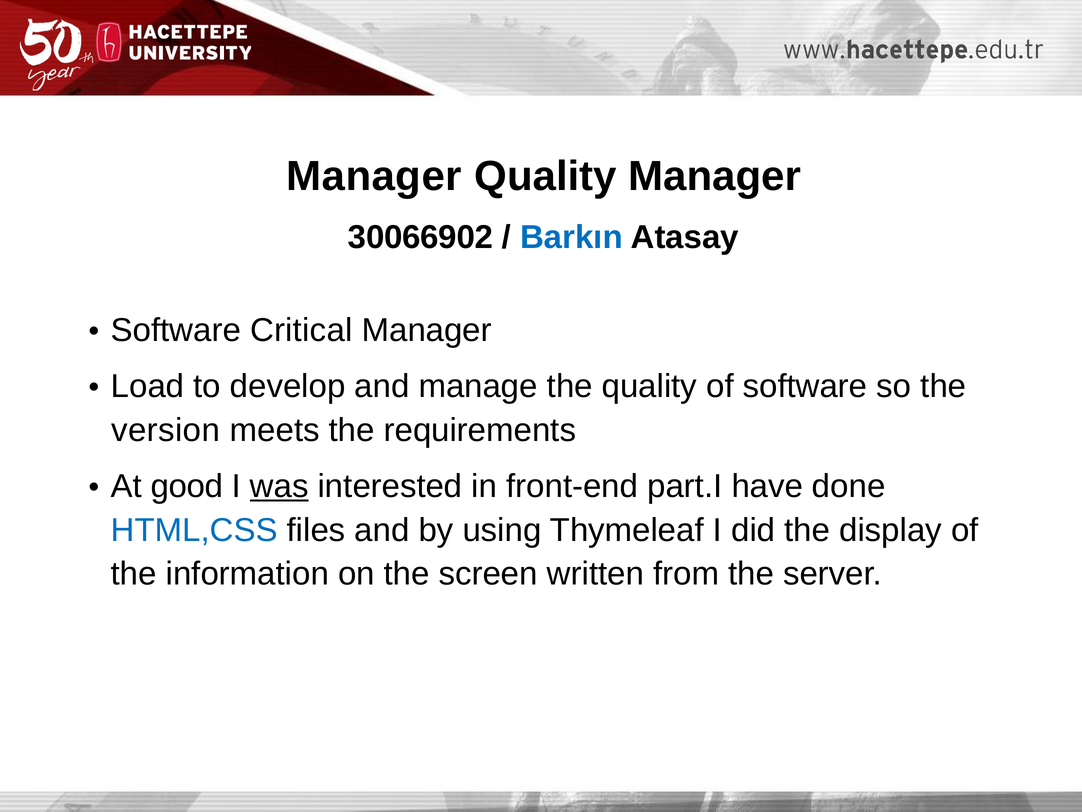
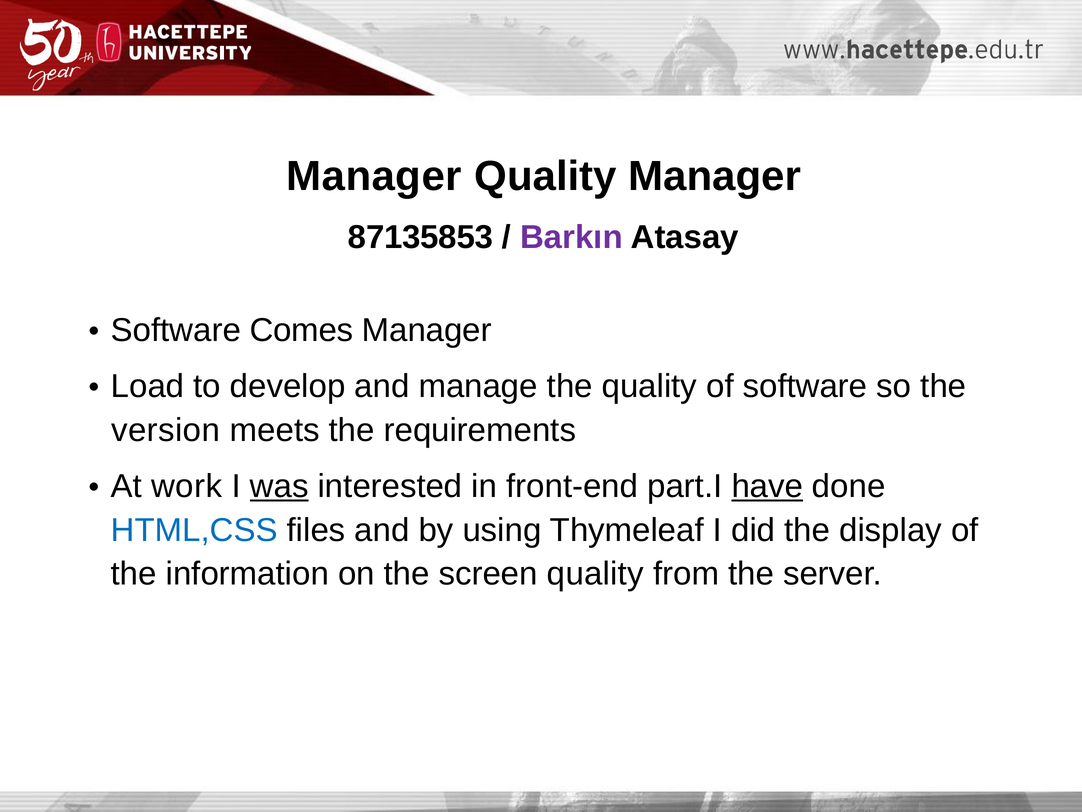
30066902: 30066902 -> 87135853
Barkın colour: blue -> purple
Critical: Critical -> Comes
good: good -> work
have underline: none -> present
screen written: written -> quality
